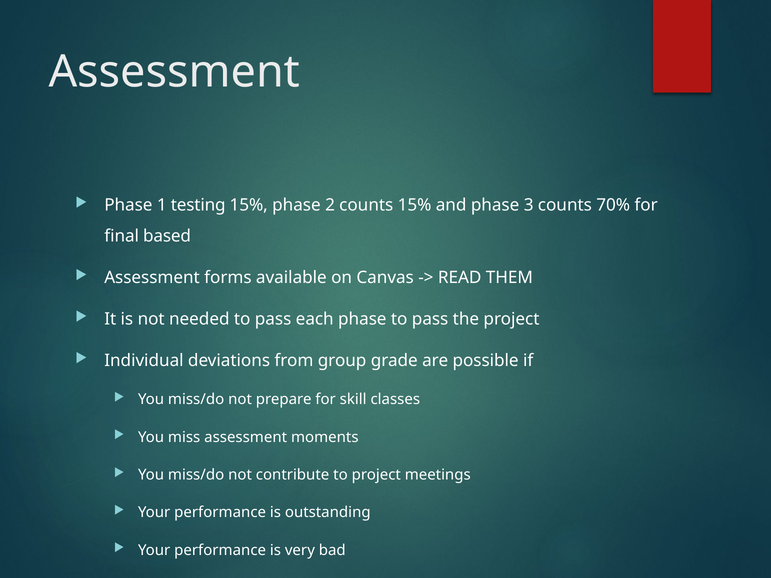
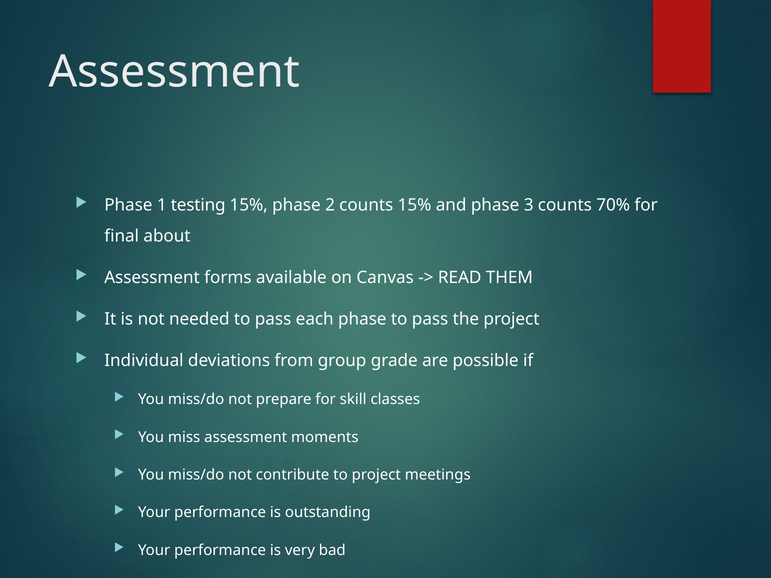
based: based -> about
